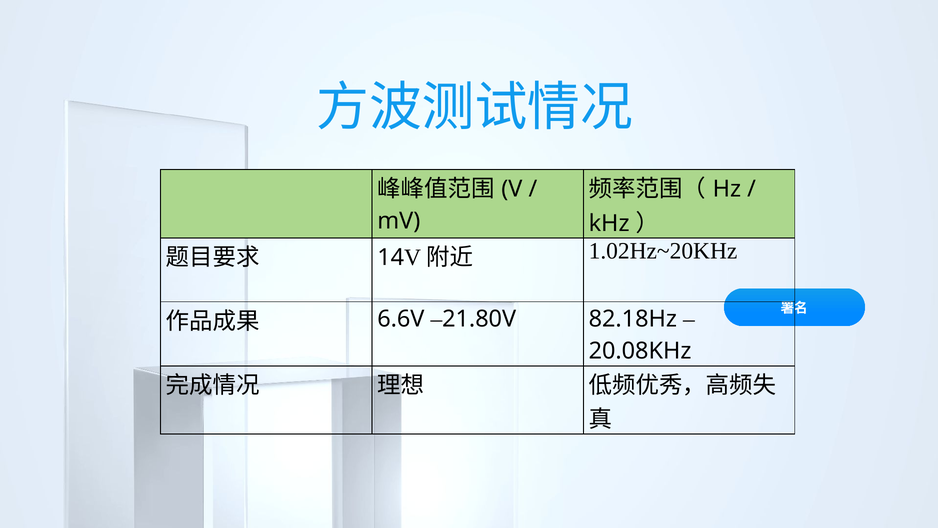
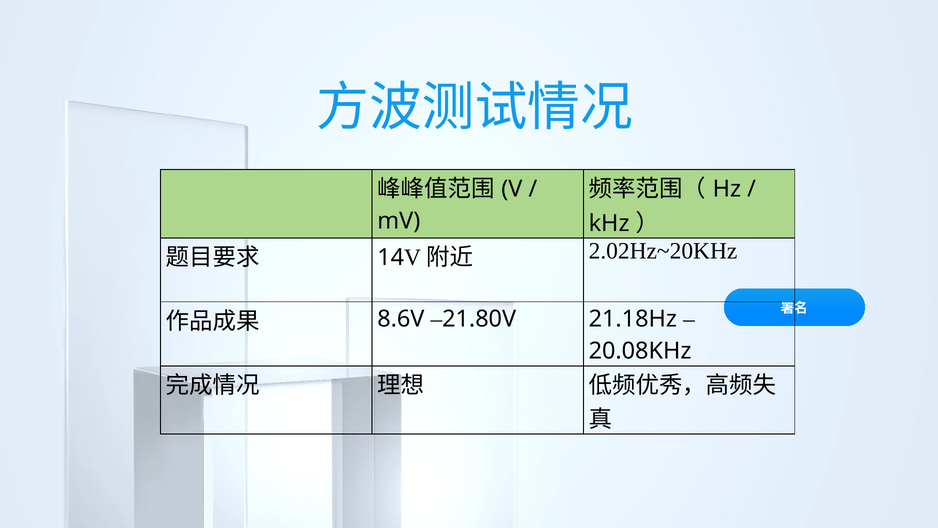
1.02Hz~20KHz: 1.02Hz~20KHz -> 2.02Hz~20KHz
6.6V: 6.6V -> 8.6V
82.18Hz: 82.18Hz -> 21.18Hz
